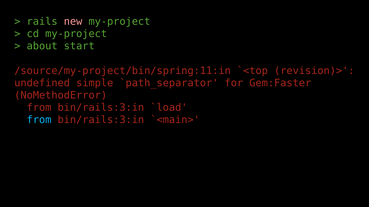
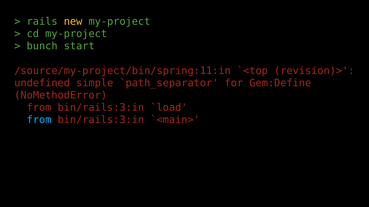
new colour: pink -> yellow
about: about -> bunch
Gem:Faster: Gem:Faster -> Gem:Define
